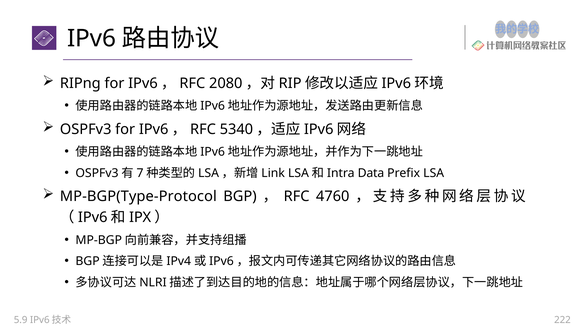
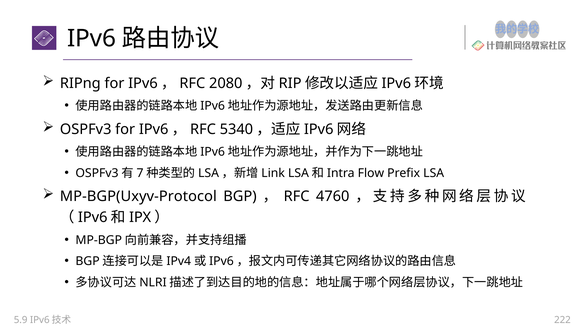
Data: Data -> Flow
MP-BGP(Type-Protocol: MP-BGP(Type-Protocol -> MP-BGP(Uxyv-Protocol
